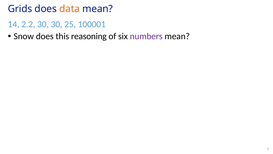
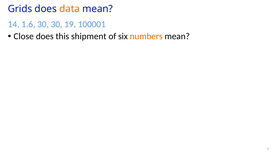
2.2: 2.2 -> 1.6
25: 25 -> 19
Snow: Snow -> Close
reasoning: reasoning -> shipment
numbers colour: purple -> orange
